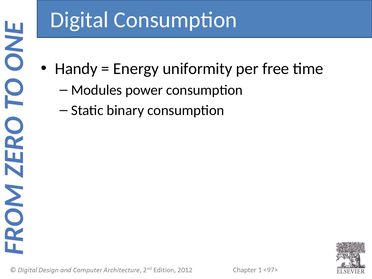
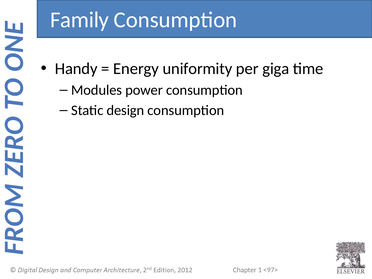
Digital: Digital -> Family
free: free -> giga
binary: binary -> design
